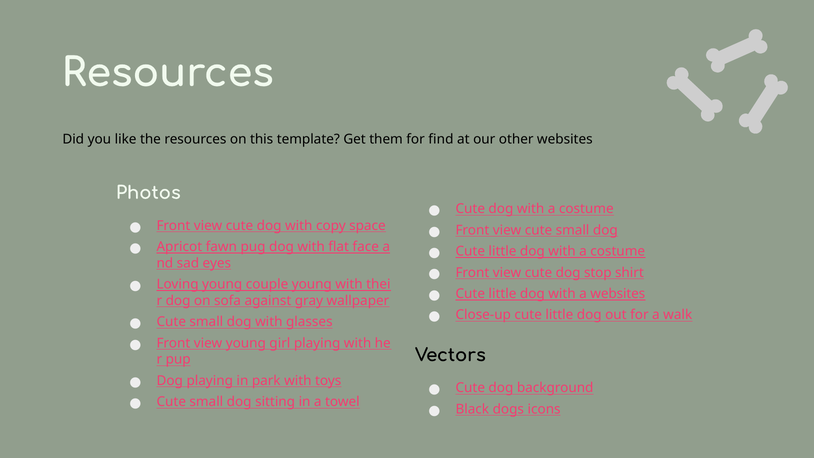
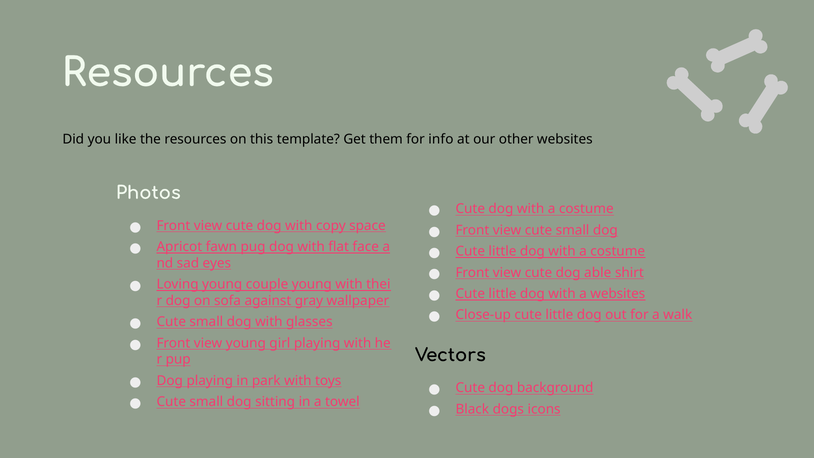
find: find -> info
stop: stop -> able
